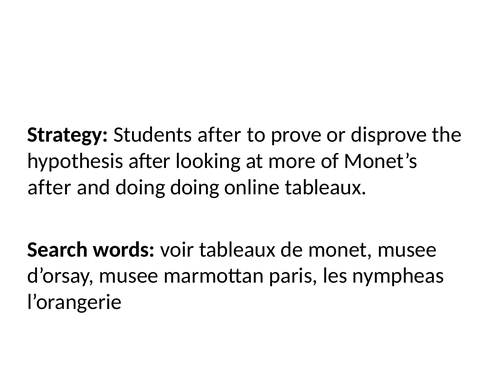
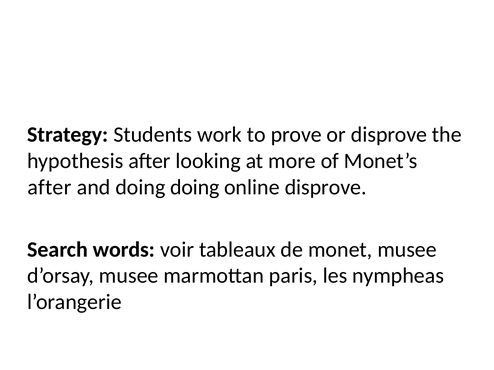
Students after: after -> work
online tableaux: tableaux -> disprove
